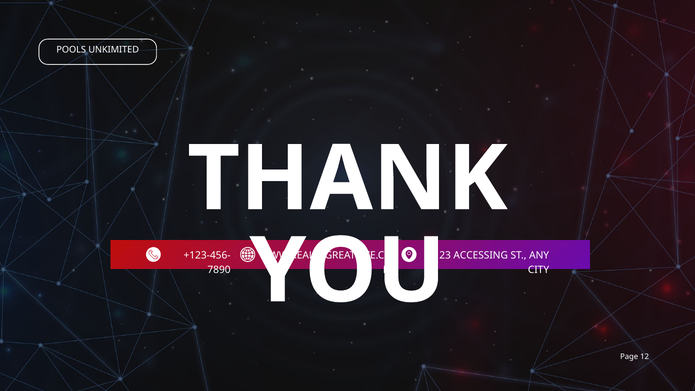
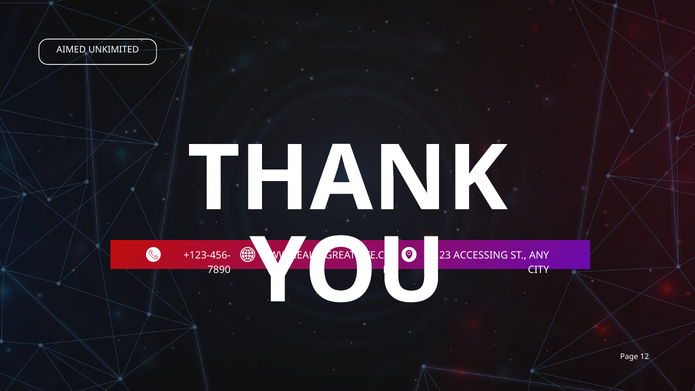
POOLS: POOLS -> AIMED
